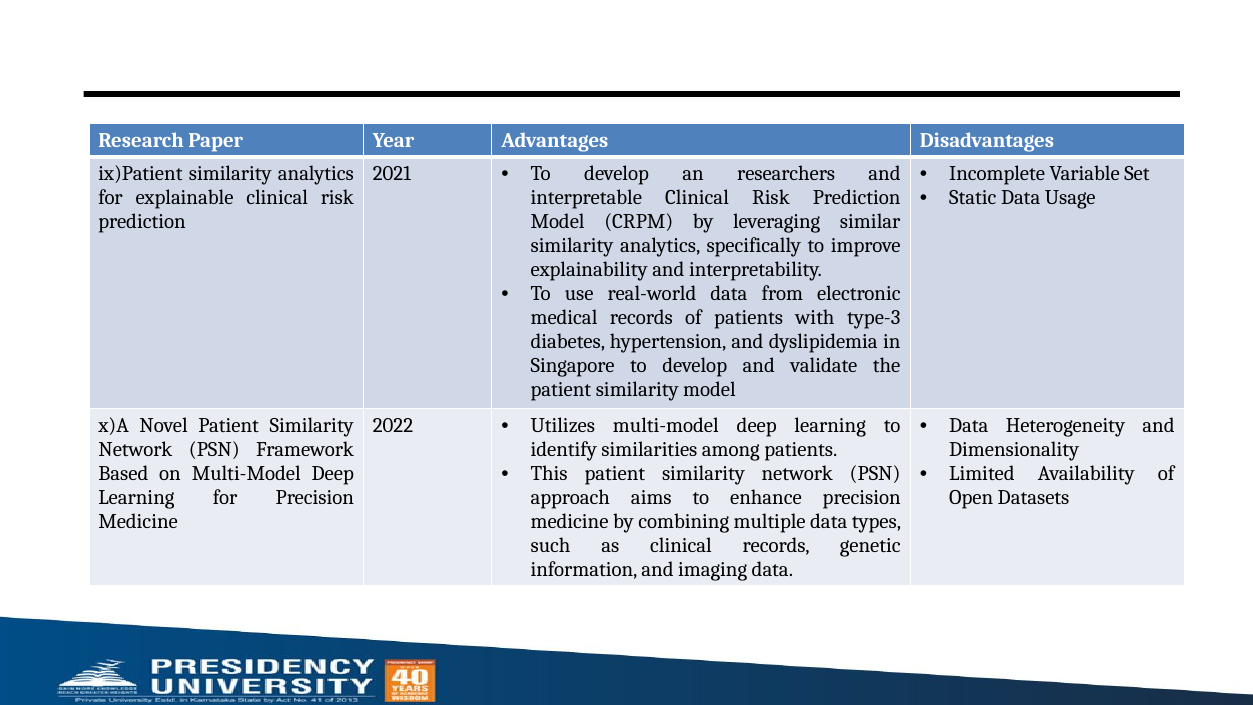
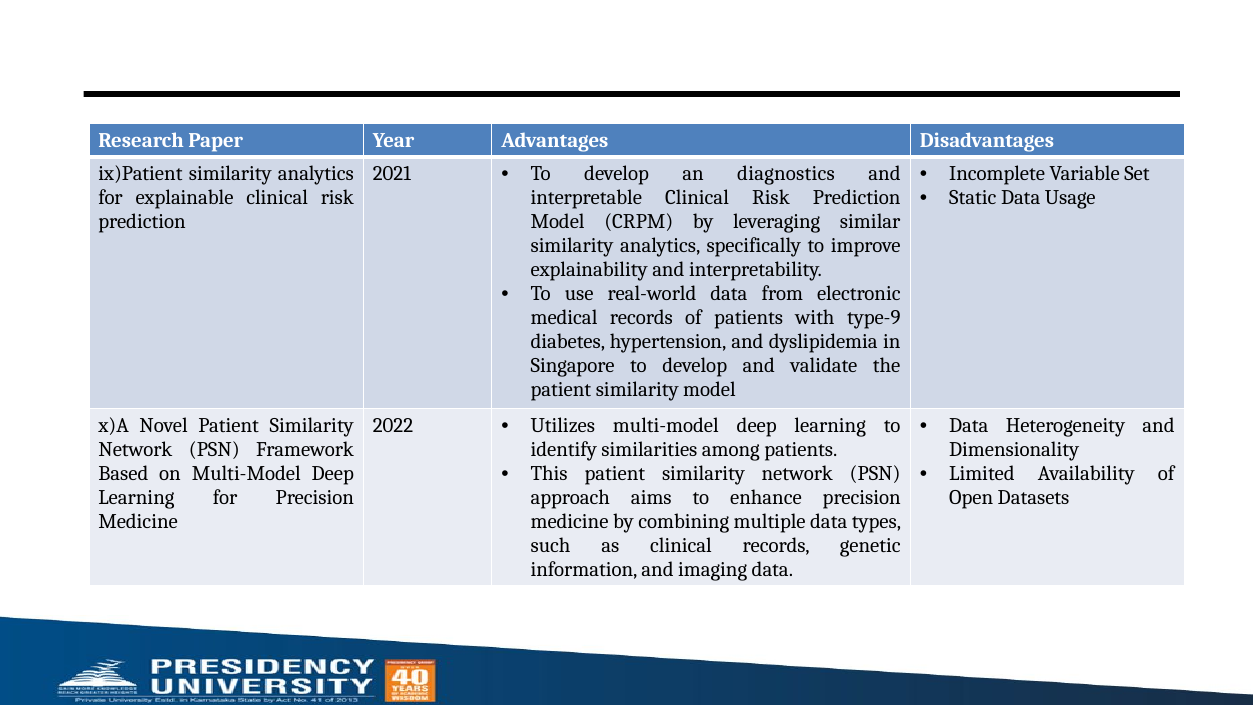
researchers: researchers -> diagnostics
type-3: type-3 -> type-9
